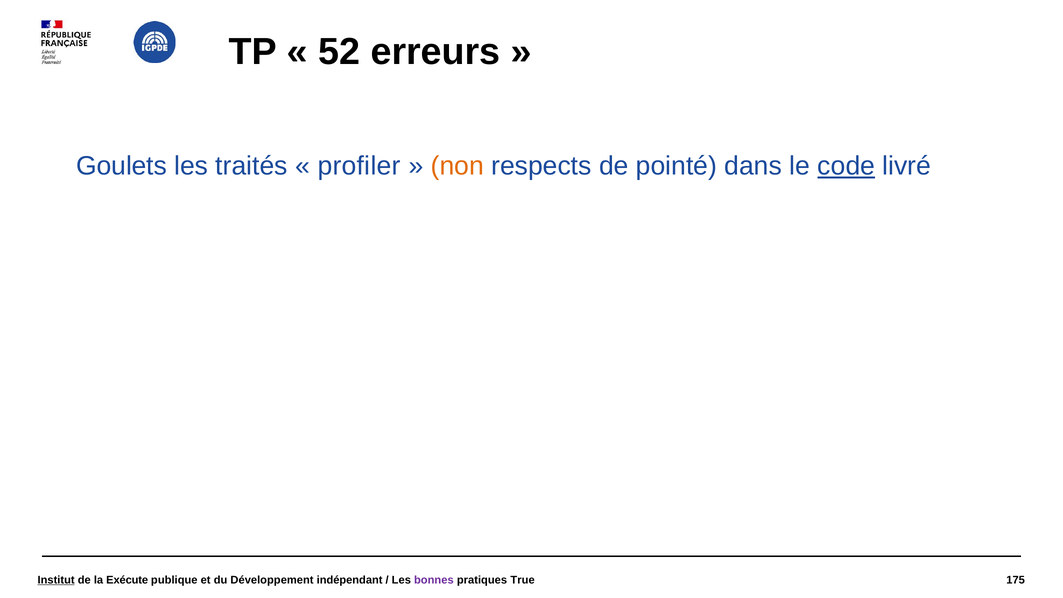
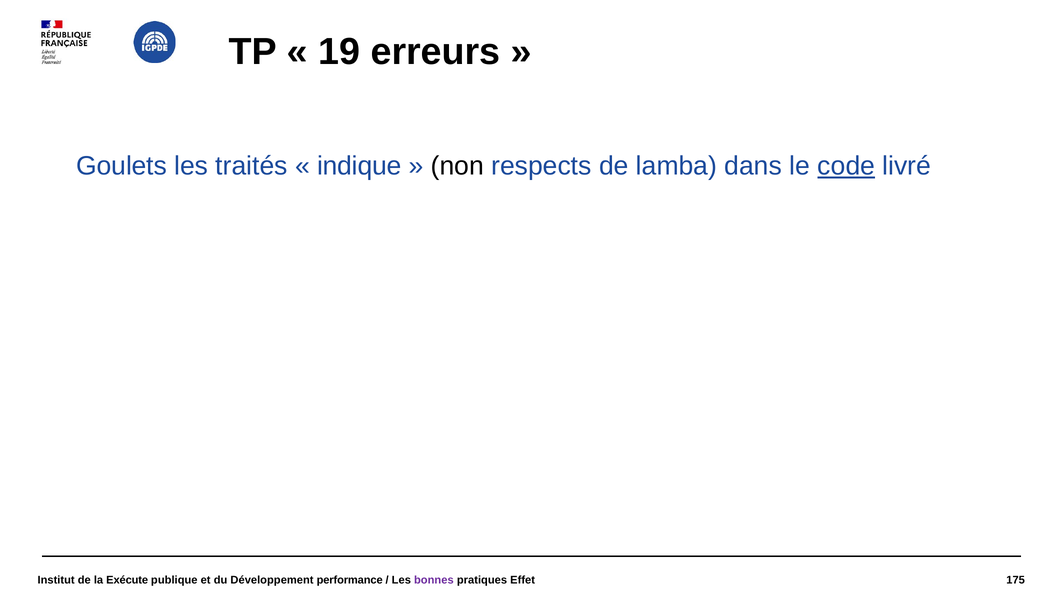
52: 52 -> 19
profiler: profiler -> indique
non colour: orange -> black
pointé: pointé -> lamba
Institut underline: present -> none
indépendant: indépendant -> performance
True: True -> Effet
